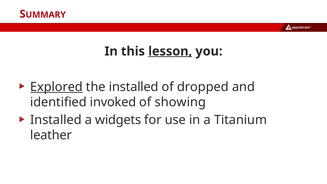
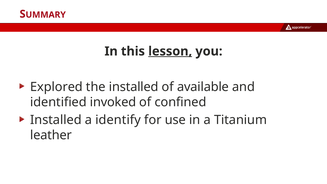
Explored underline: present -> none
dropped: dropped -> available
showing: showing -> confined
widgets: widgets -> identify
